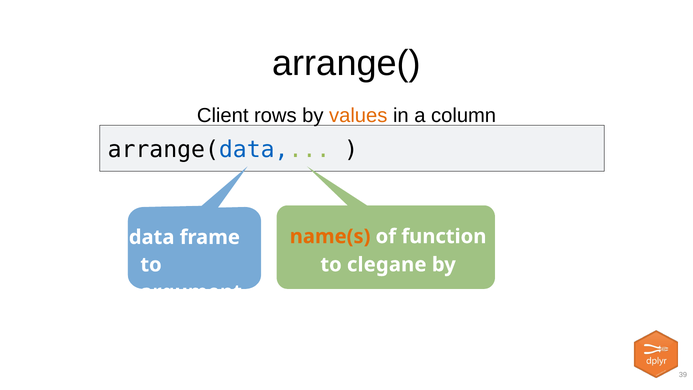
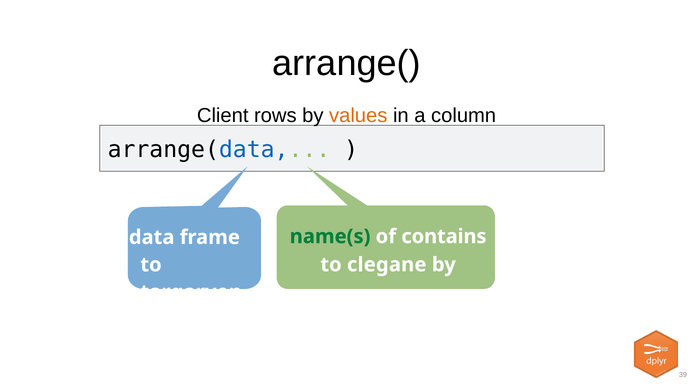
name(s colour: orange -> green
function: function -> contains
argument: argument -> targaryen
